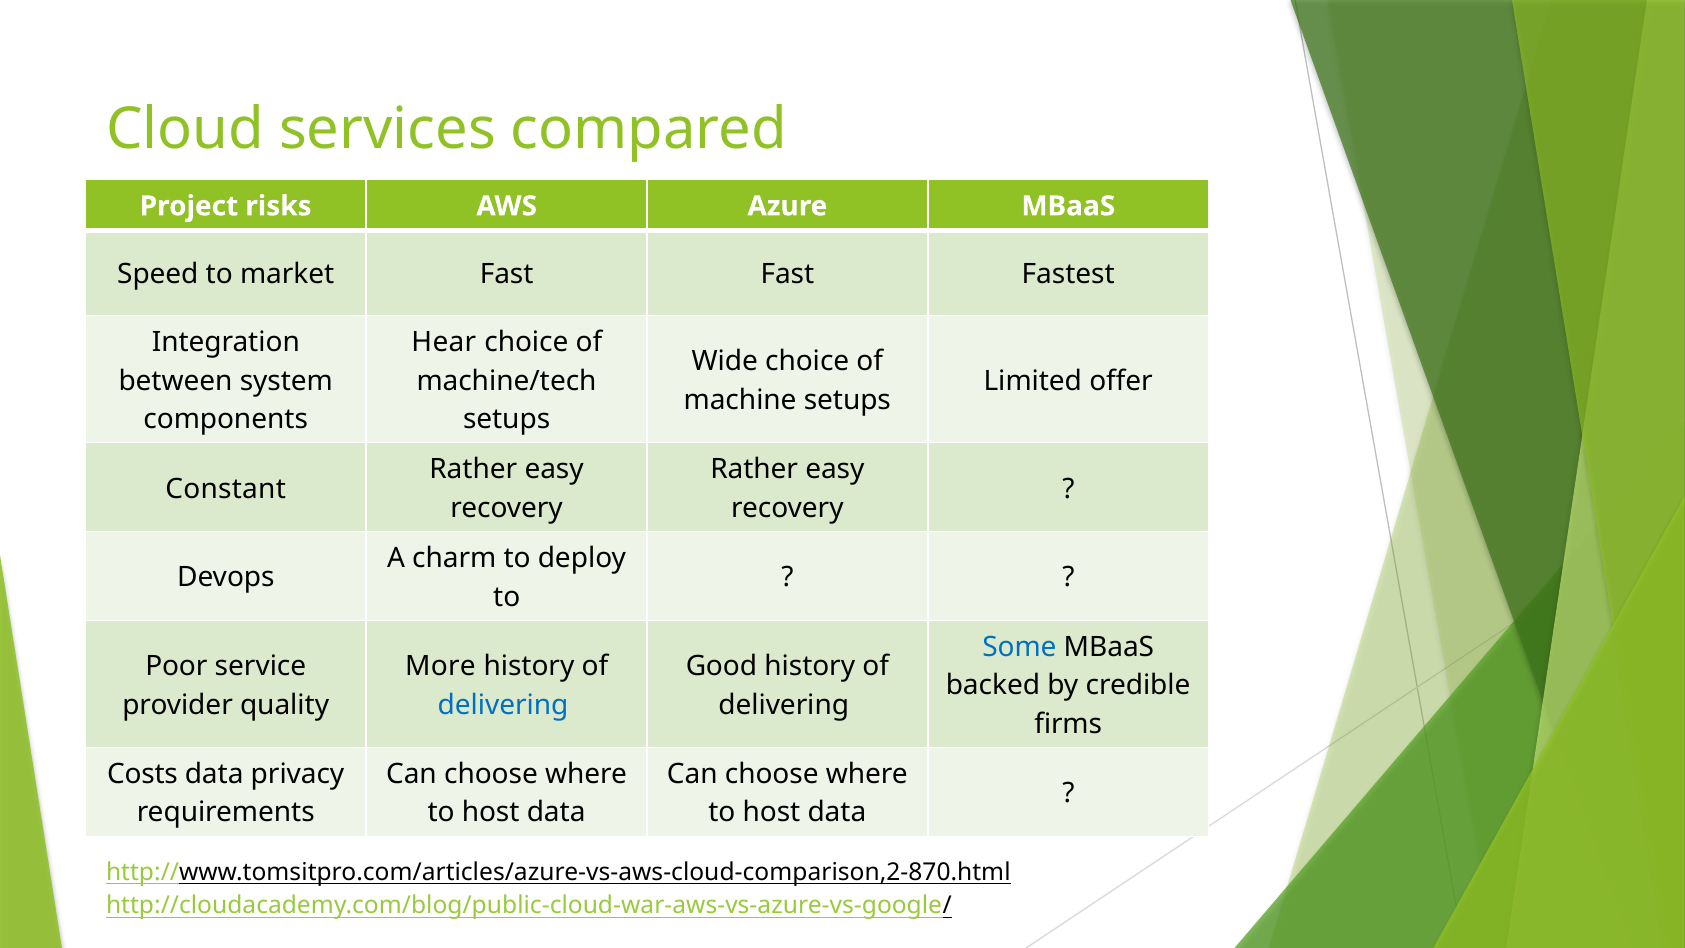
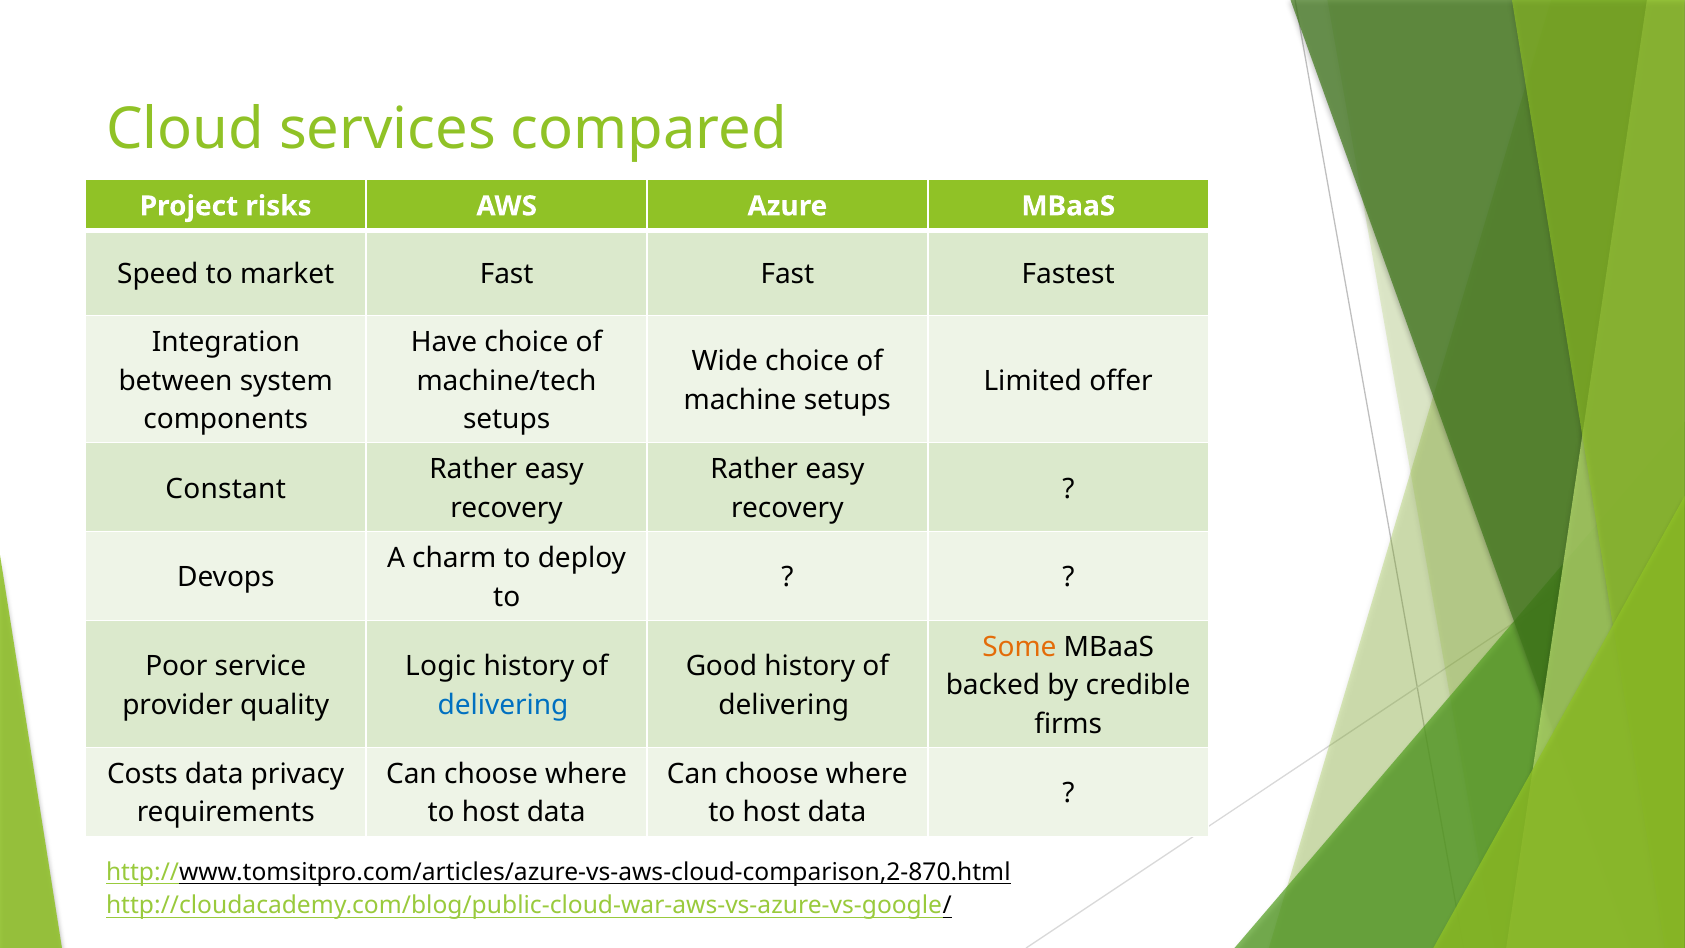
Hear: Hear -> Have
Some colour: blue -> orange
More: More -> Logic
